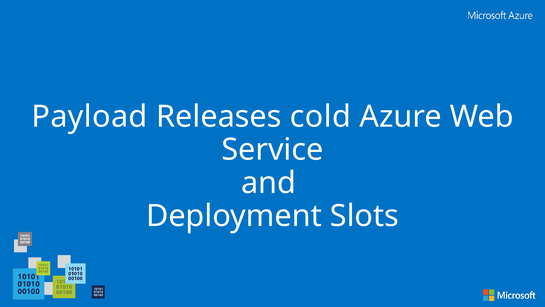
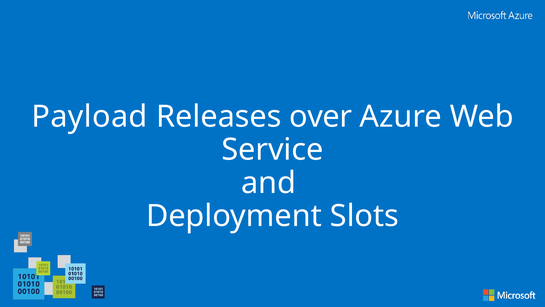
cold: cold -> over
